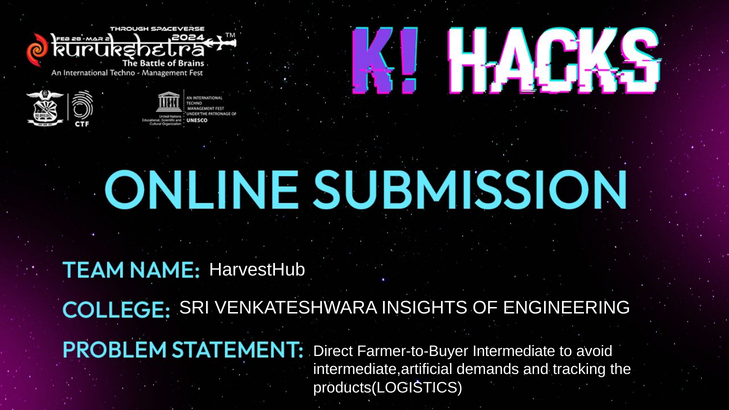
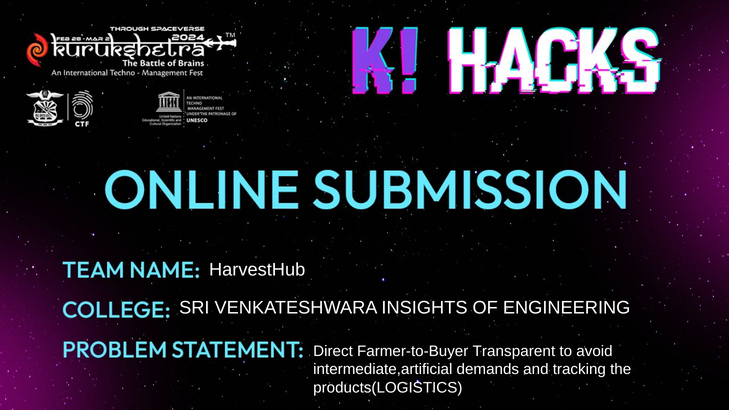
Intermediate: Intermediate -> Transparent
